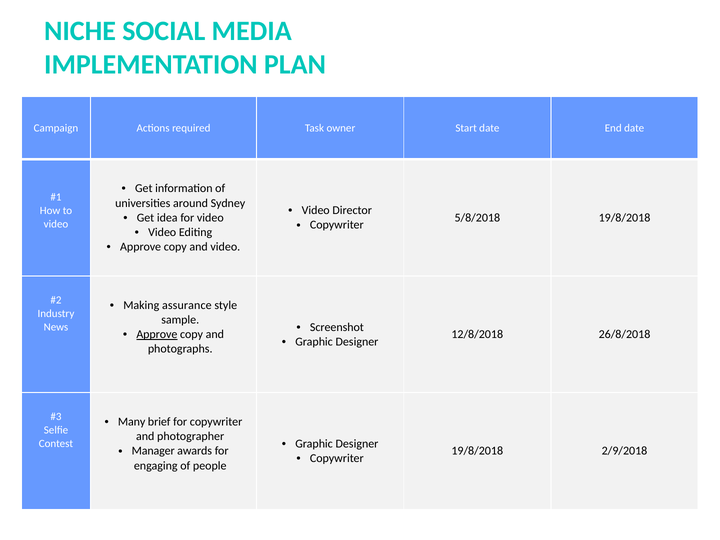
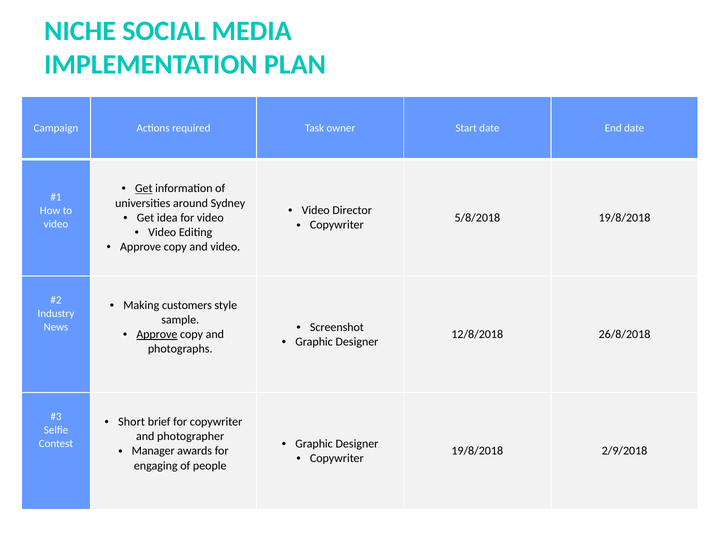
Get at (144, 188) underline: none -> present
assurance: assurance -> customers
Many: Many -> Short
